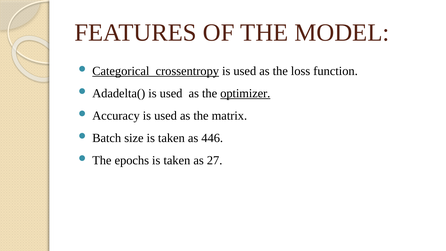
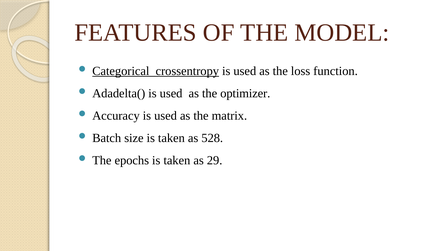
optimizer underline: present -> none
446: 446 -> 528
27: 27 -> 29
